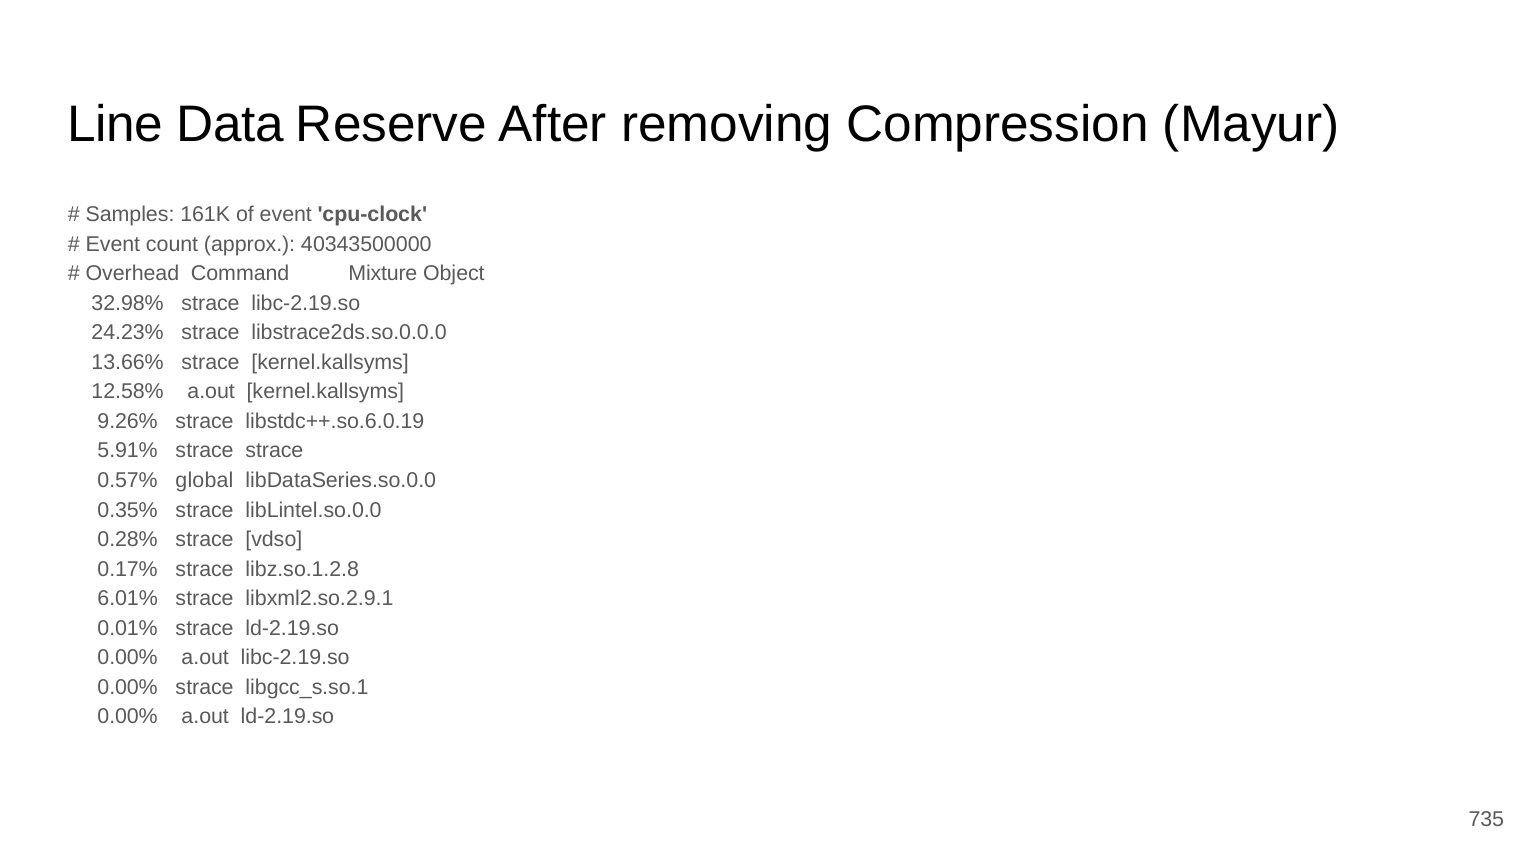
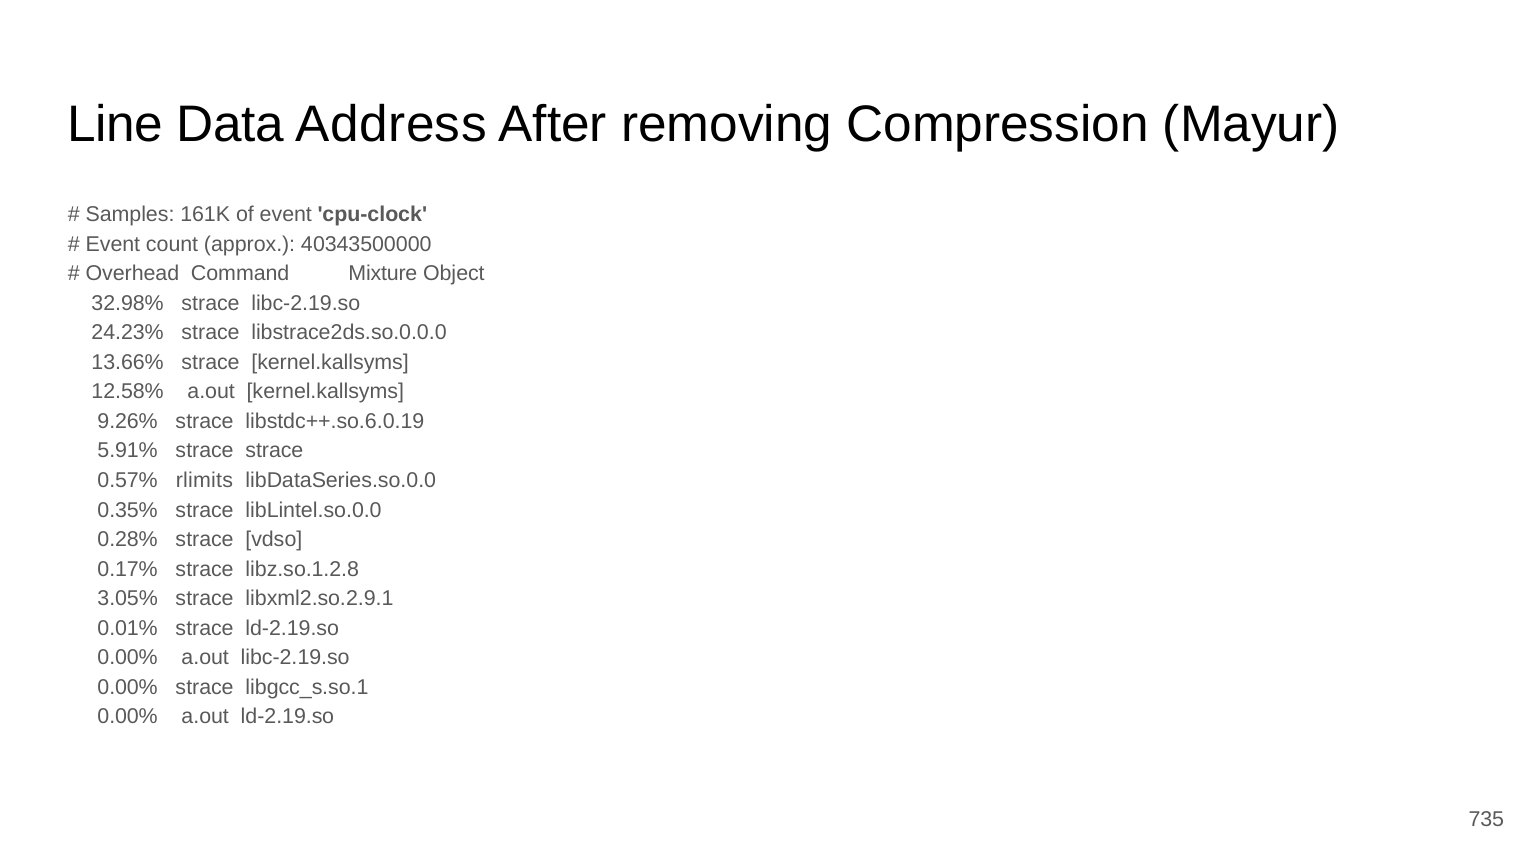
Reserve: Reserve -> Address
global: global -> rlimits
6.01%: 6.01% -> 3.05%
